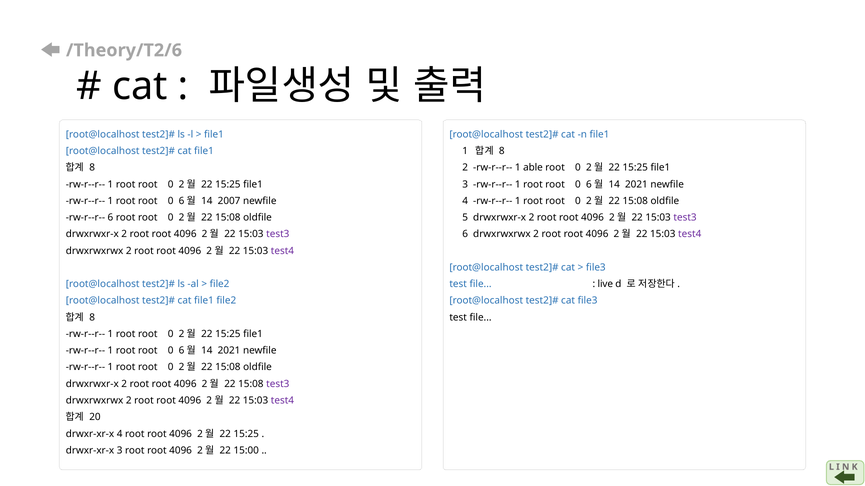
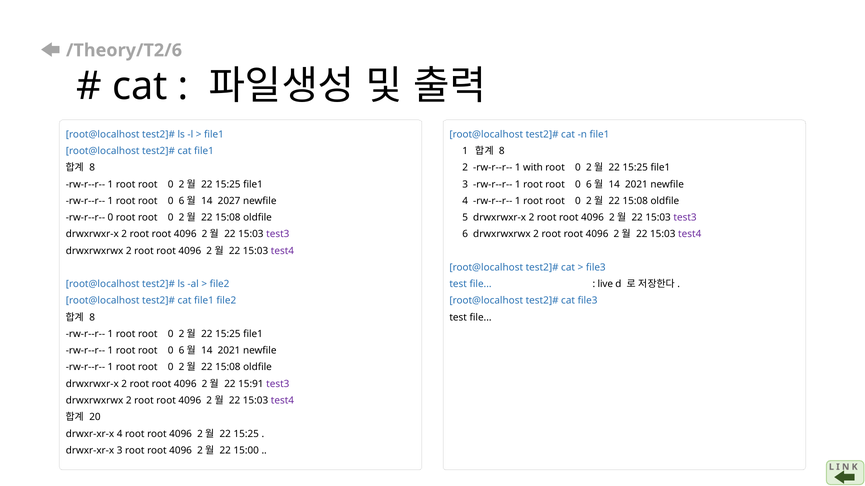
able: able -> with
2007: 2007 -> 2027
rw-r--r-- 6: 6 -> 0
15:08 at (251, 384): 15:08 -> 15:91
